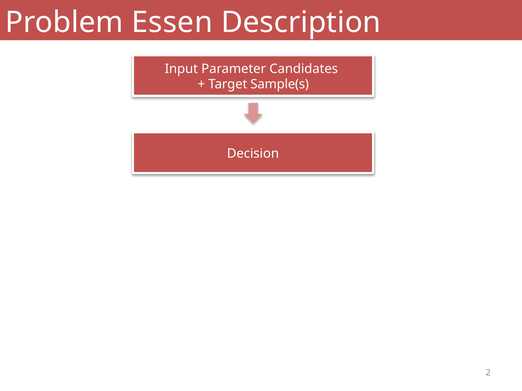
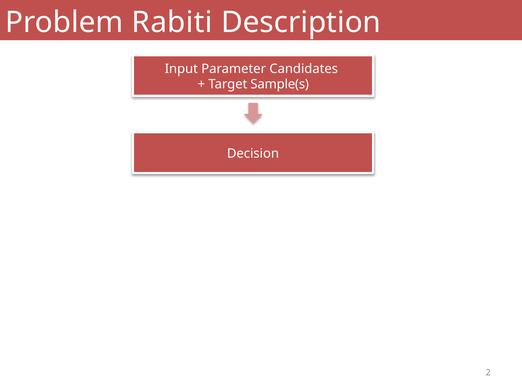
Essen: Essen -> Rabiti
